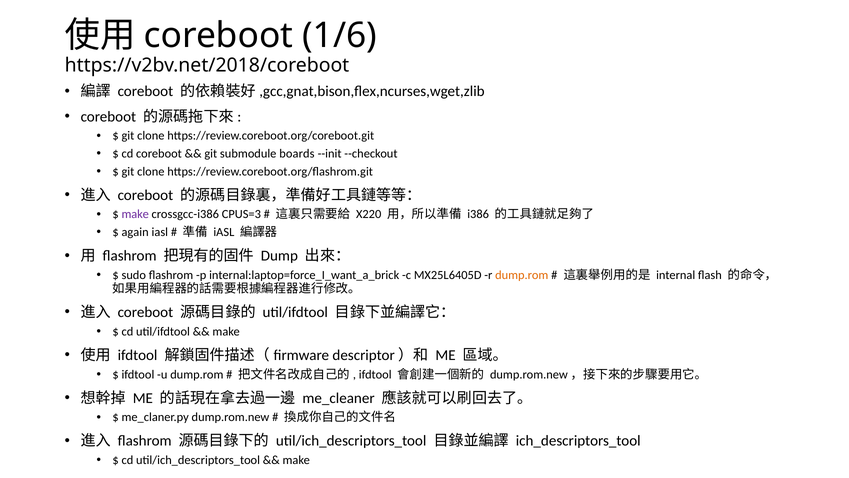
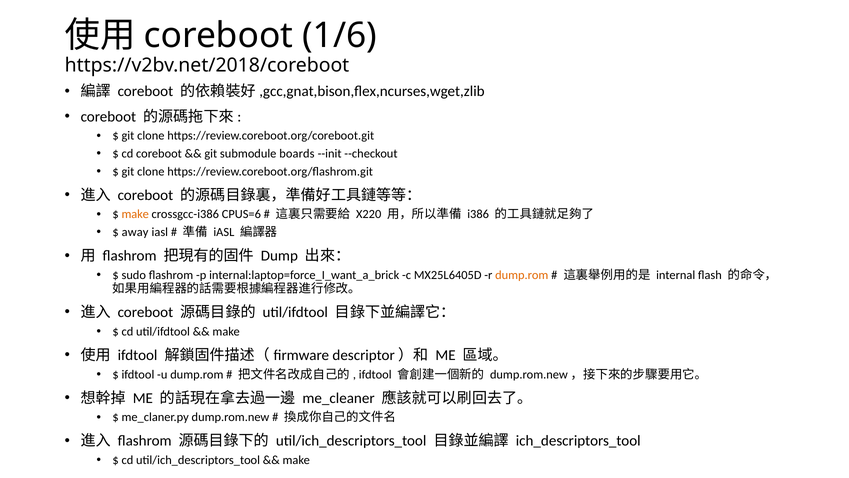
make at (135, 214) colour: purple -> orange
CPUS=3: CPUS=3 -> CPUS=6
again: again -> away
